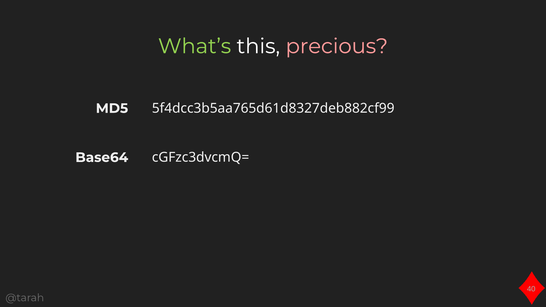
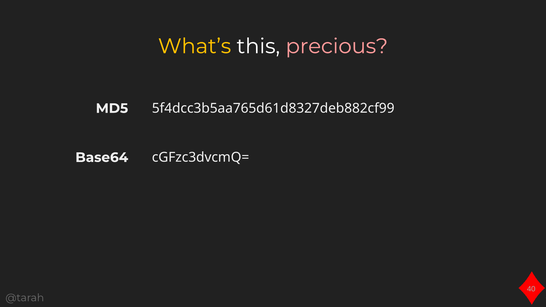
What’s colour: light green -> yellow
